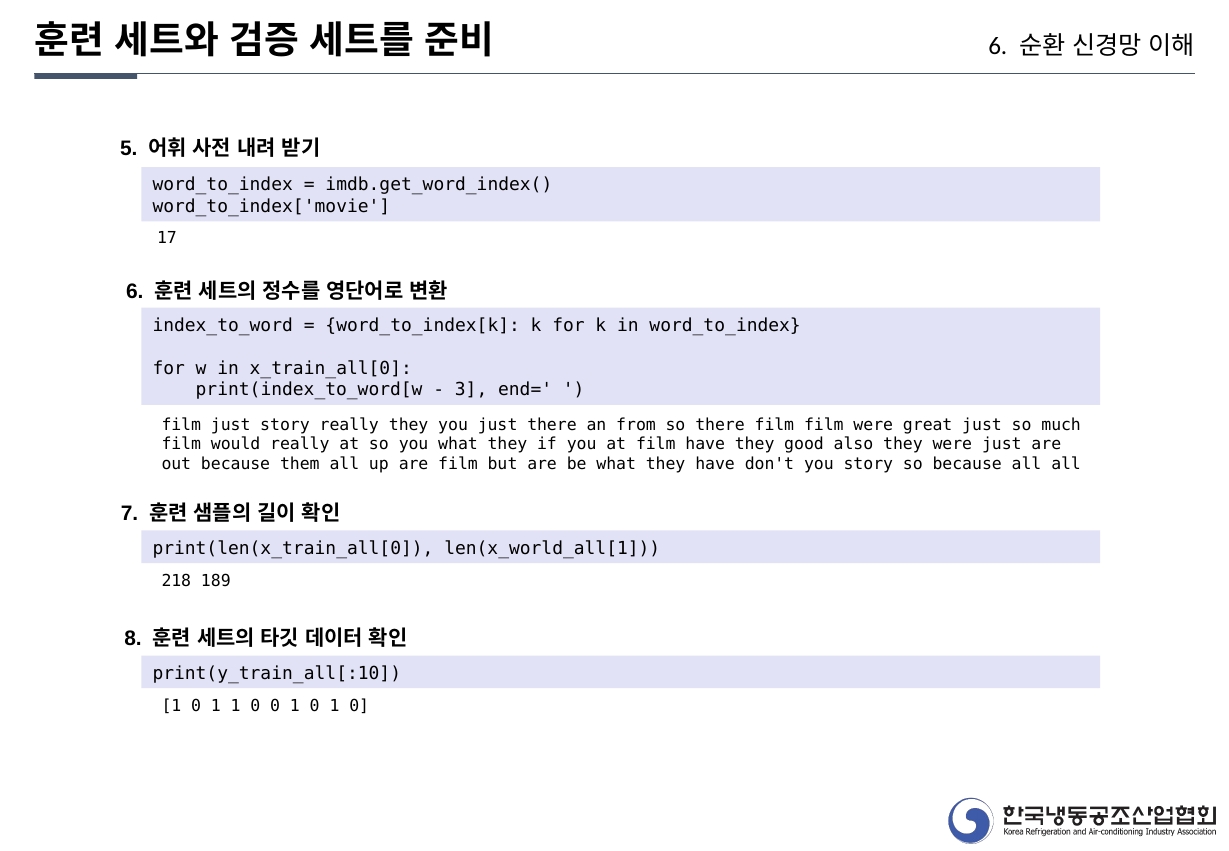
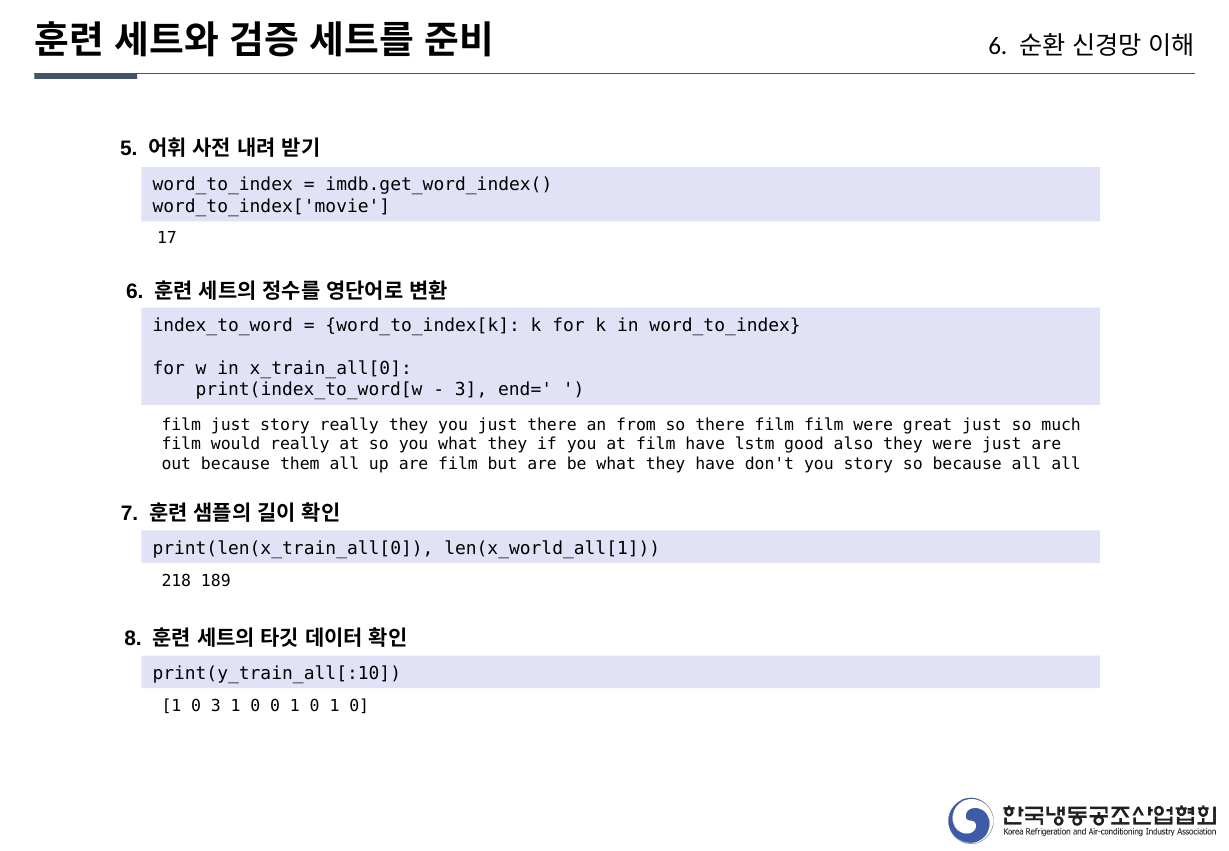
have they: they -> lstm
1 at (216, 705): 1 -> 3
